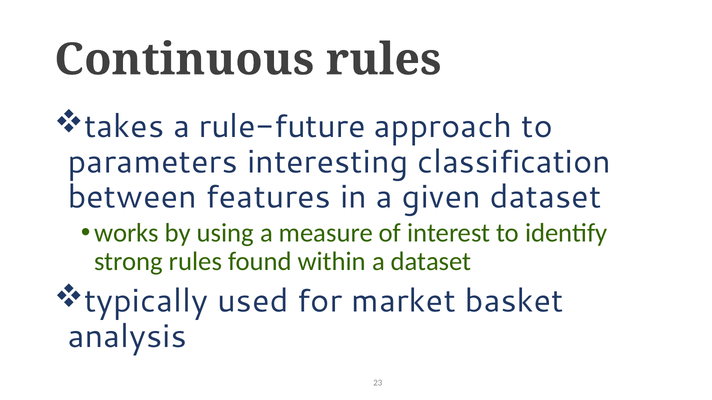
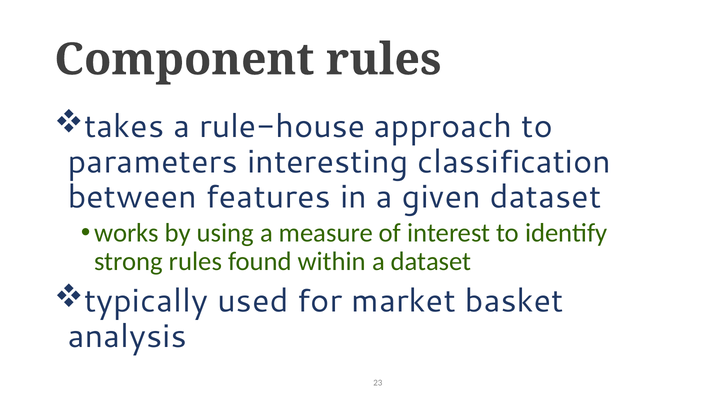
Continuous: Continuous -> Component
rule-future: rule-future -> rule-house
